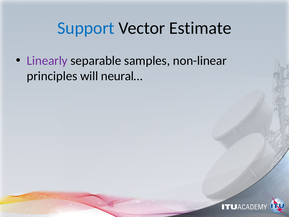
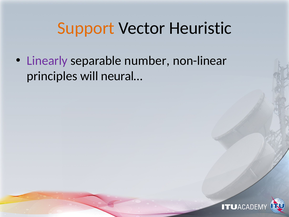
Support colour: blue -> orange
Estimate: Estimate -> Heuristic
samples: samples -> number
